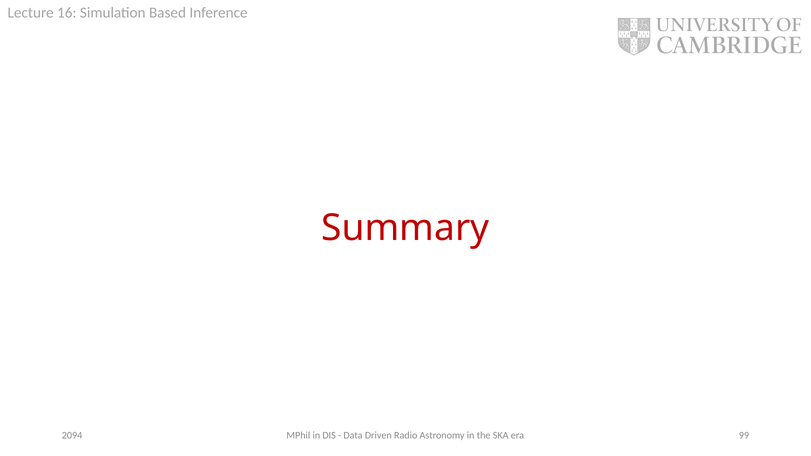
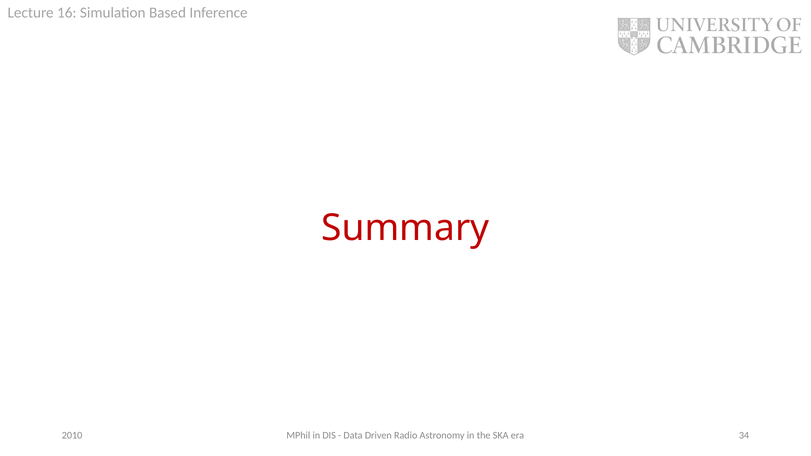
99: 99 -> 34
2094: 2094 -> 2010
